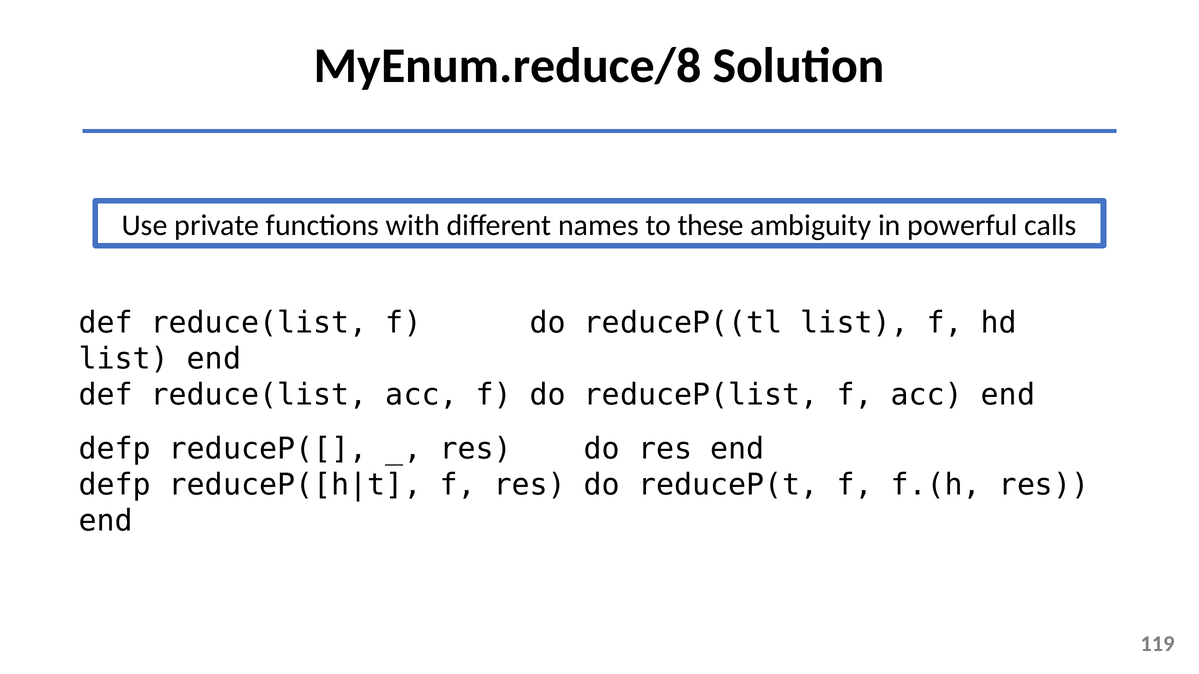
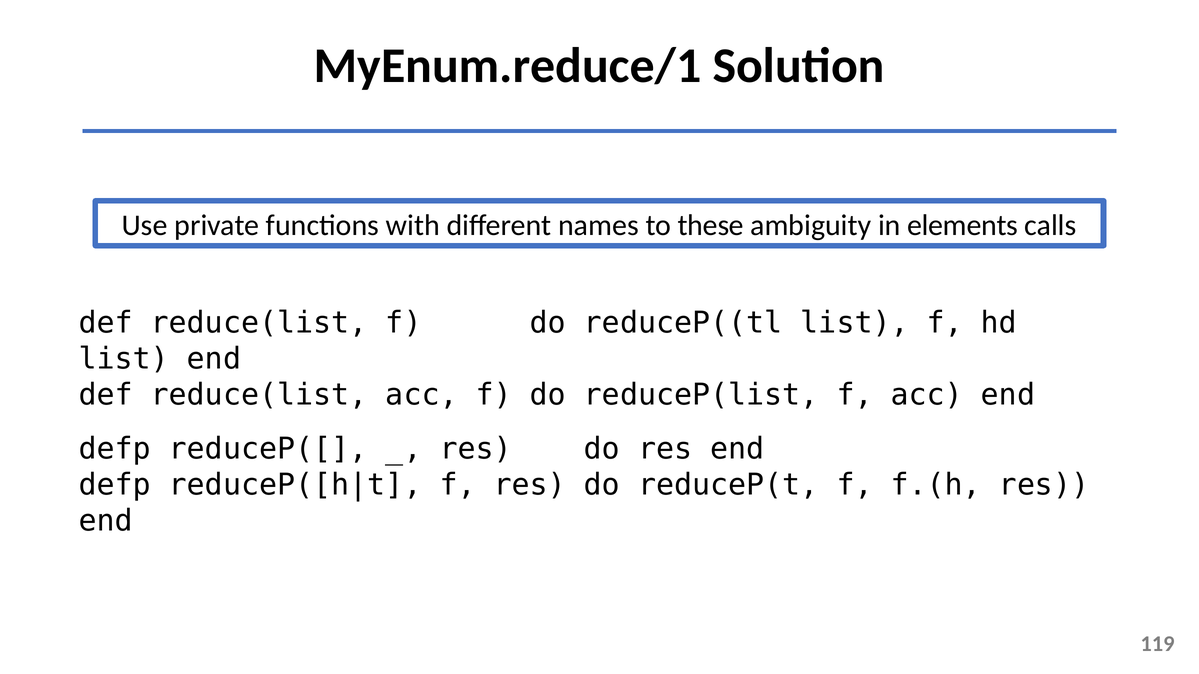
MyEnum.reduce/8: MyEnum.reduce/8 -> MyEnum.reduce/1
powerful: powerful -> elements
